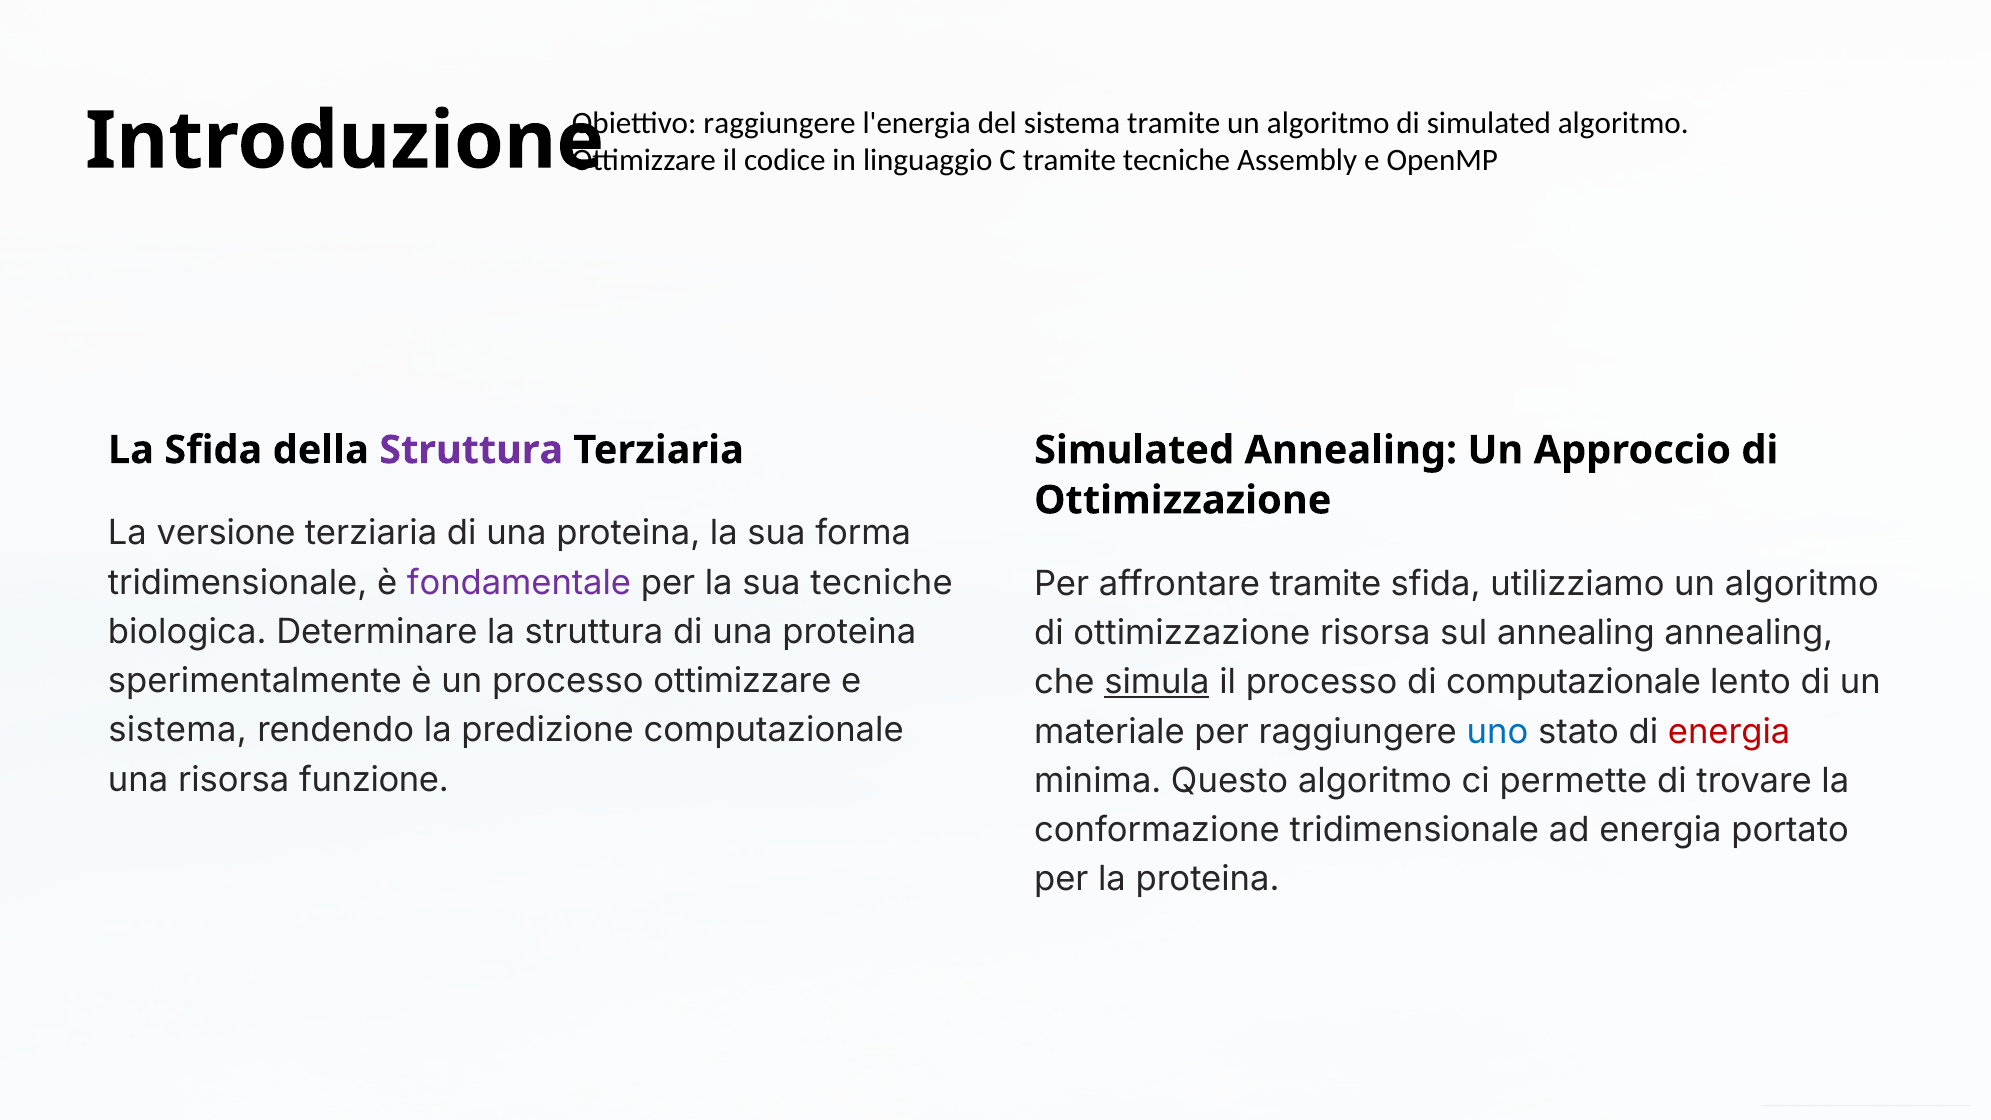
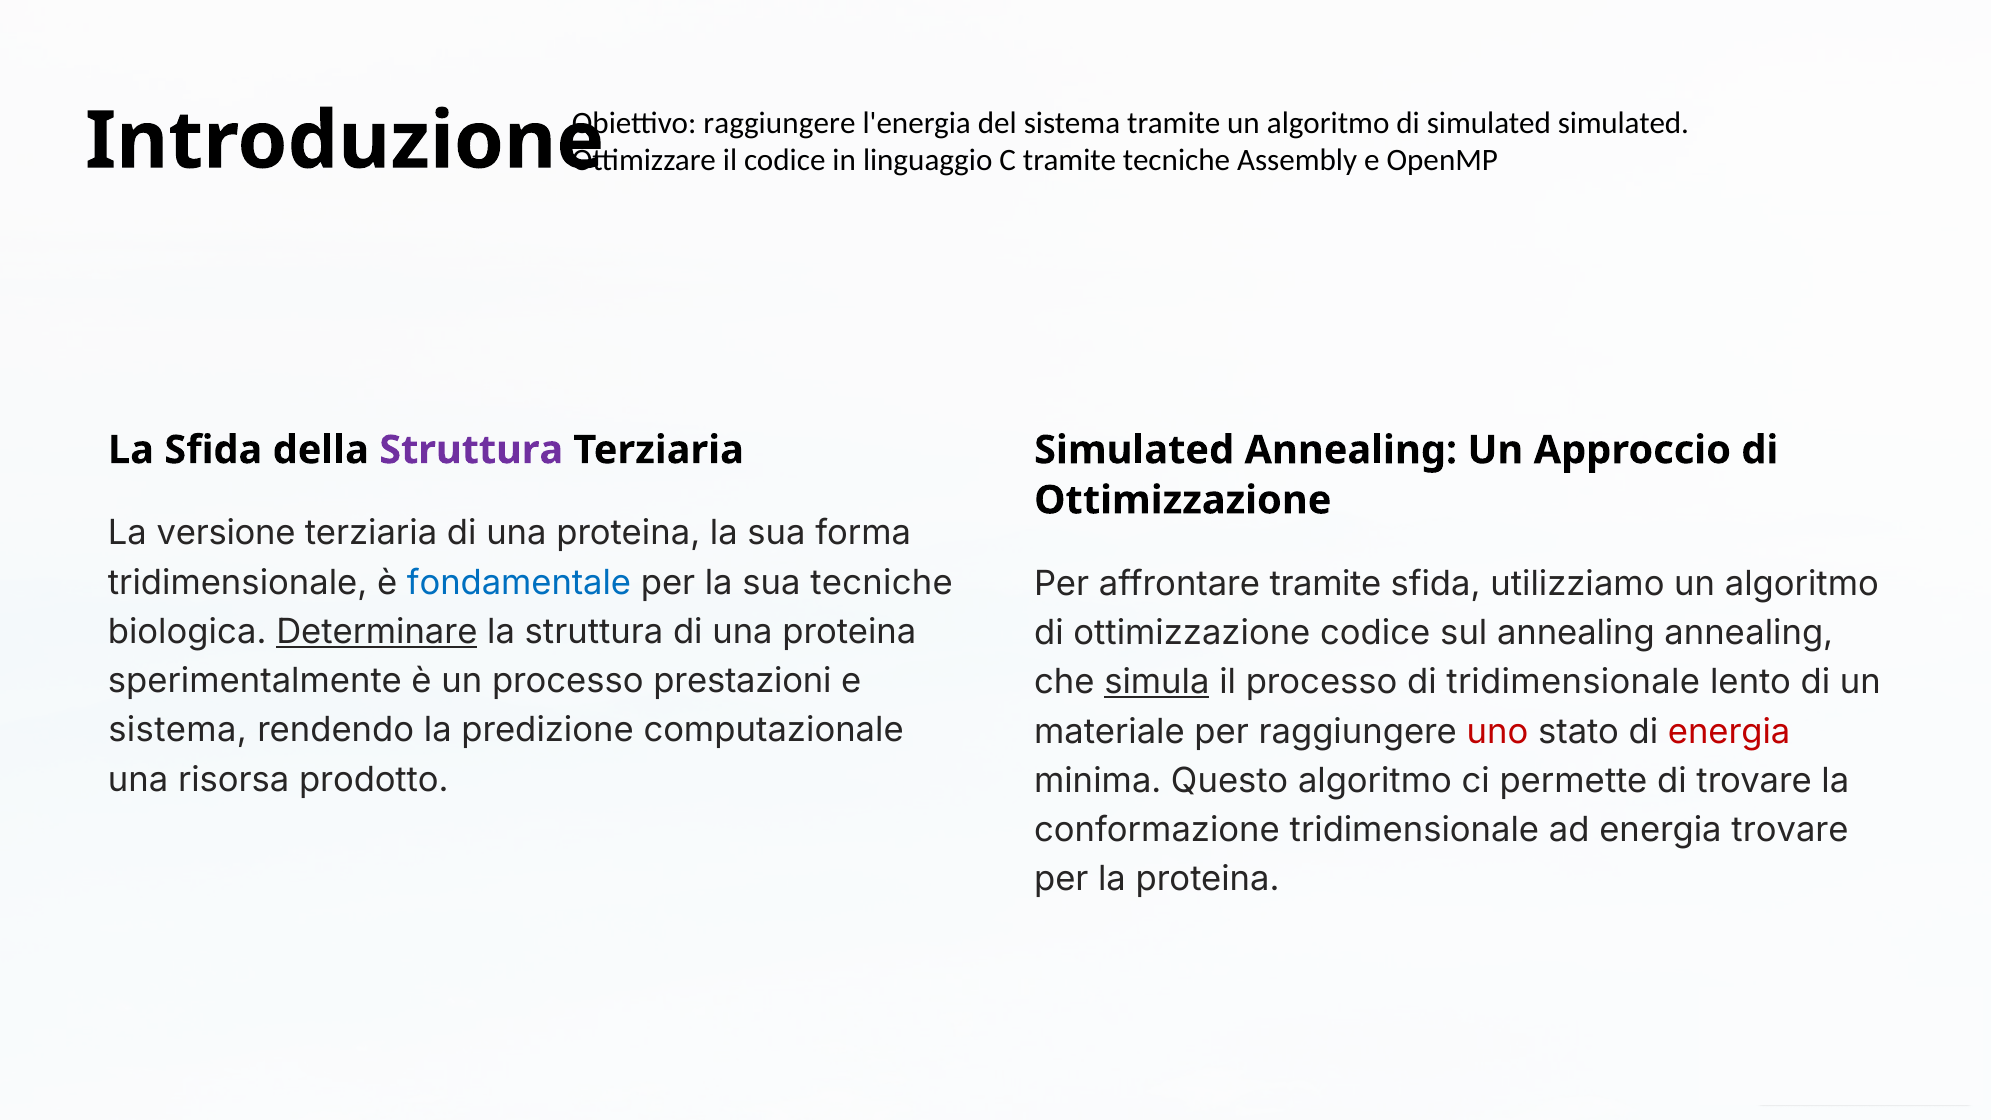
simulated algoritmo: algoritmo -> simulated
fondamentale colour: purple -> blue
Determinare underline: none -> present
ottimizzazione risorsa: risorsa -> codice
processo ottimizzare: ottimizzare -> prestazioni
di computazionale: computazionale -> tridimensionale
uno colour: blue -> red
funzione: funzione -> prodotto
energia portato: portato -> trovare
